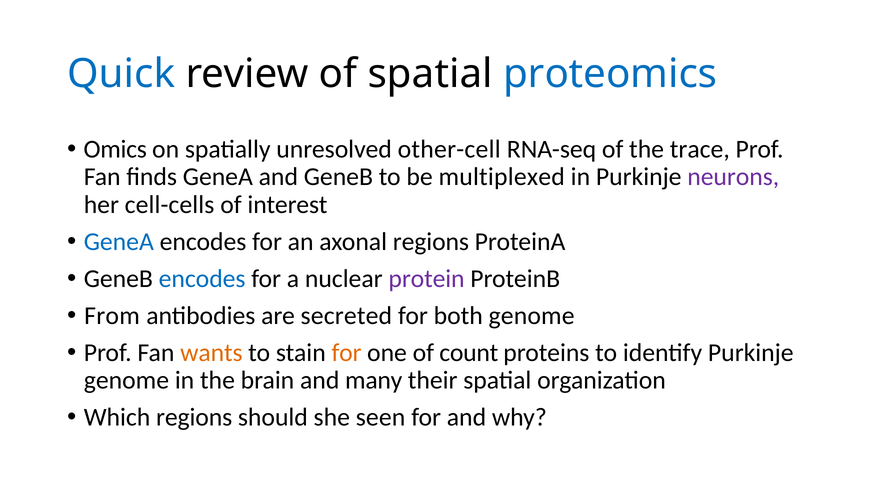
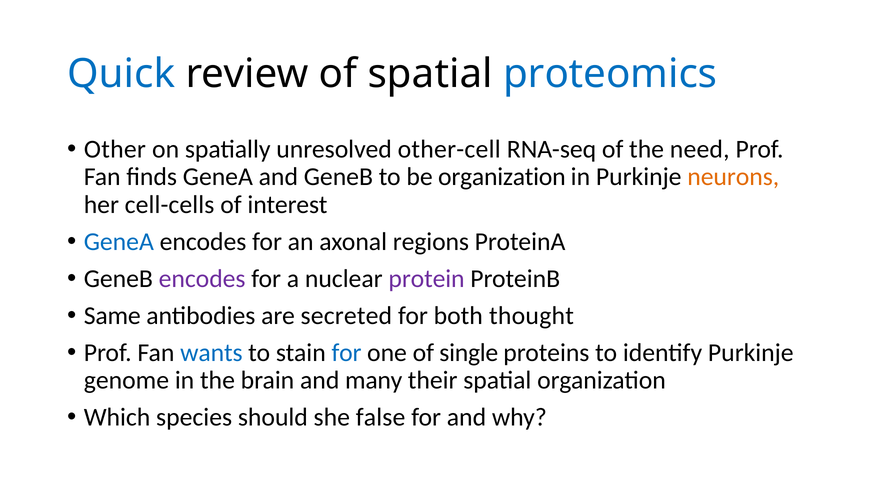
Omics: Omics -> Other
trace: trace -> need
be multiplexed: multiplexed -> organization
neurons colour: purple -> orange
encodes at (202, 279) colour: blue -> purple
From: From -> Same
both genome: genome -> thought
wants colour: orange -> blue
for at (347, 353) colour: orange -> blue
count: count -> single
Which regions: regions -> species
seen: seen -> false
